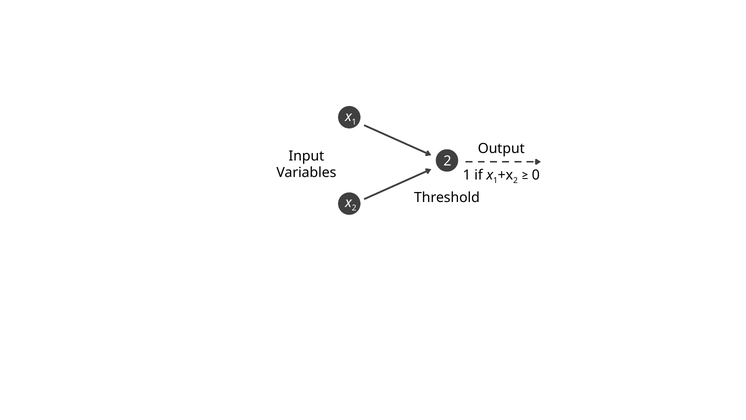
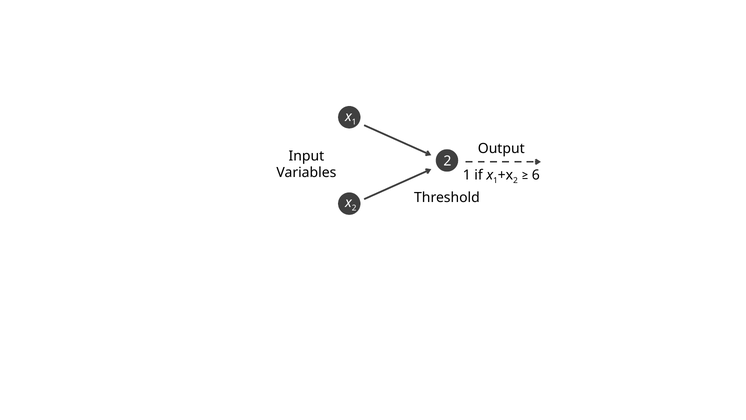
0: 0 -> 6
